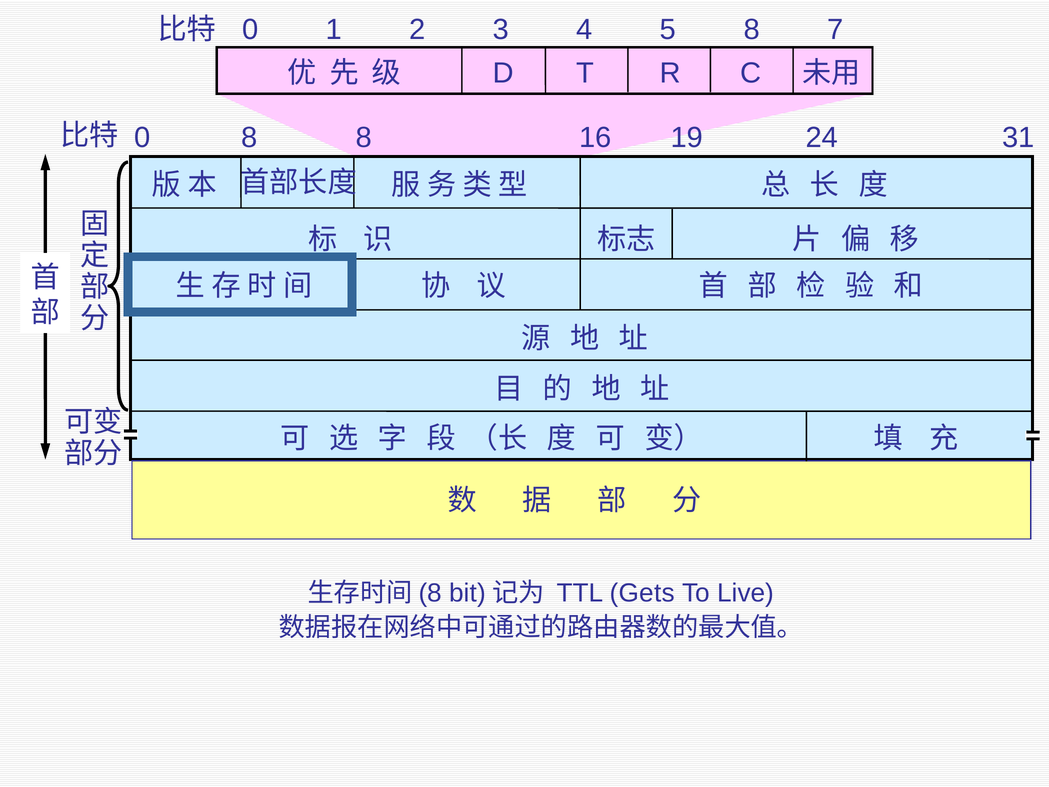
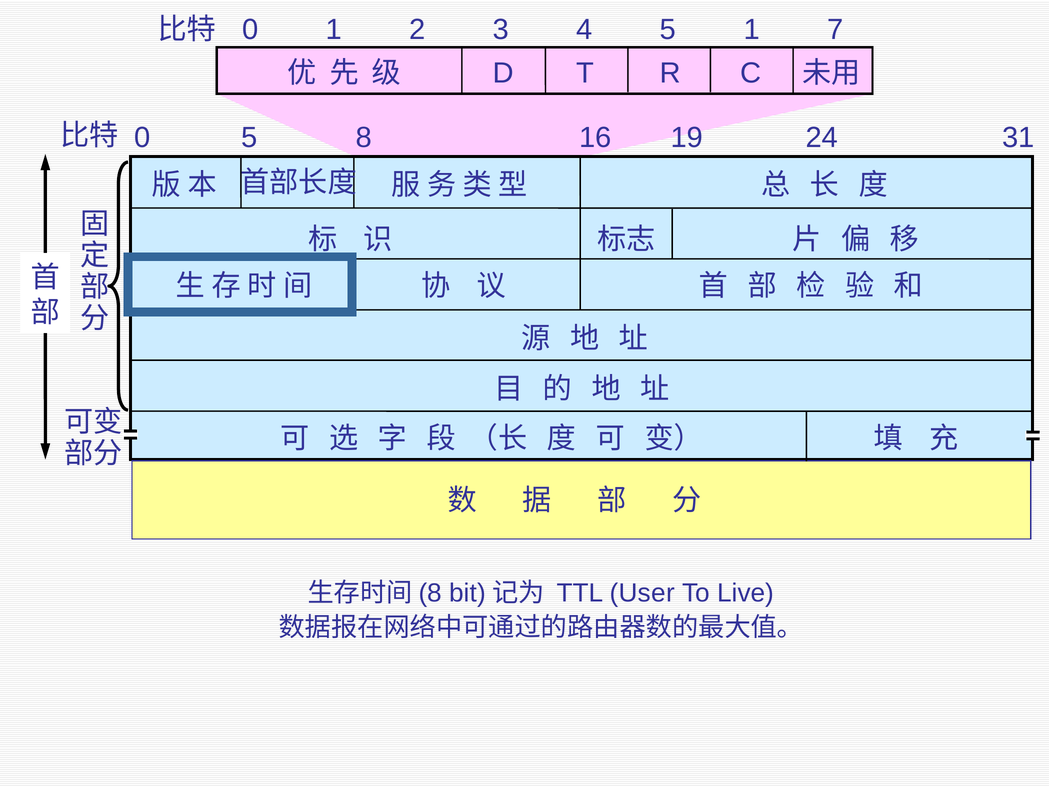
5 8: 8 -> 1
0 8: 8 -> 5
Gets: Gets -> User
